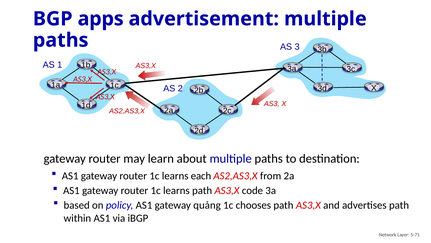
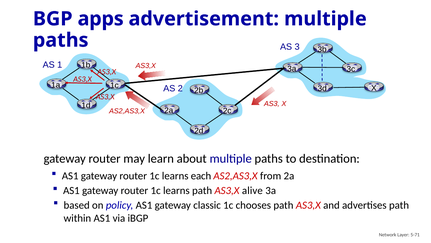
code: code -> alive
quảng: quảng -> classic
